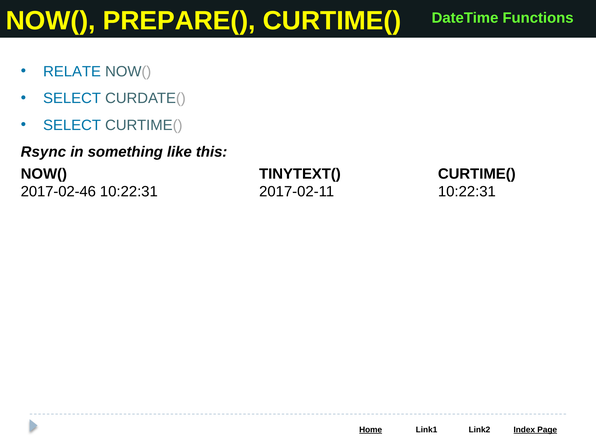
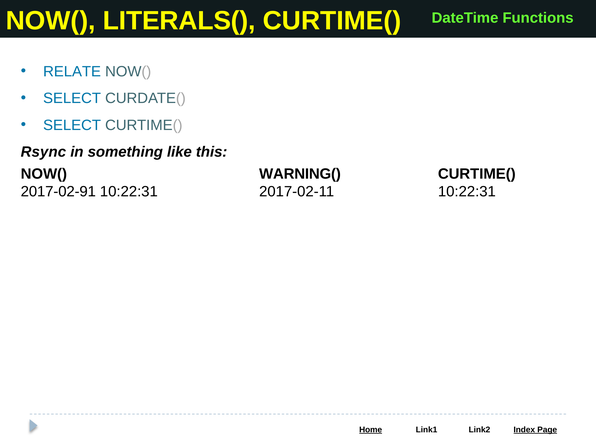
PREPARE(: PREPARE( -> LITERALS(
TINYTEXT(: TINYTEXT( -> WARNING(
2017-02-46: 2017-02-46 -> 2017-02-91
